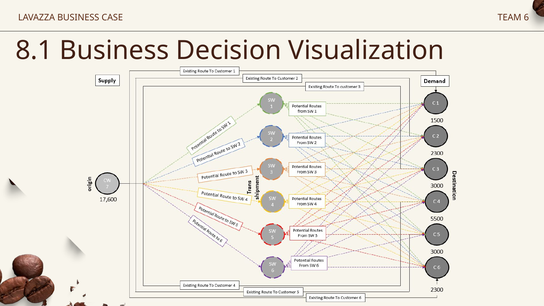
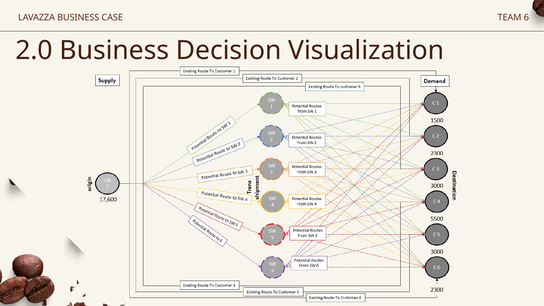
8.1: 8.1 -> 2.0
